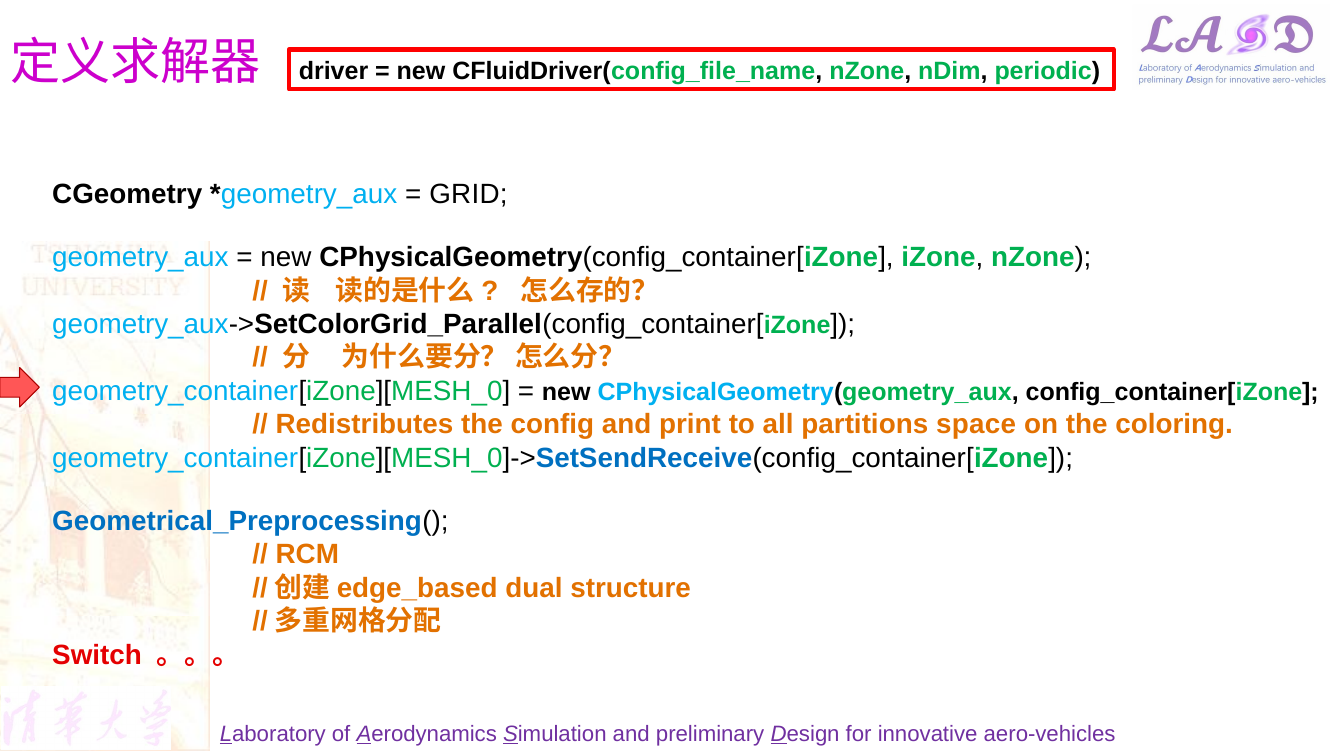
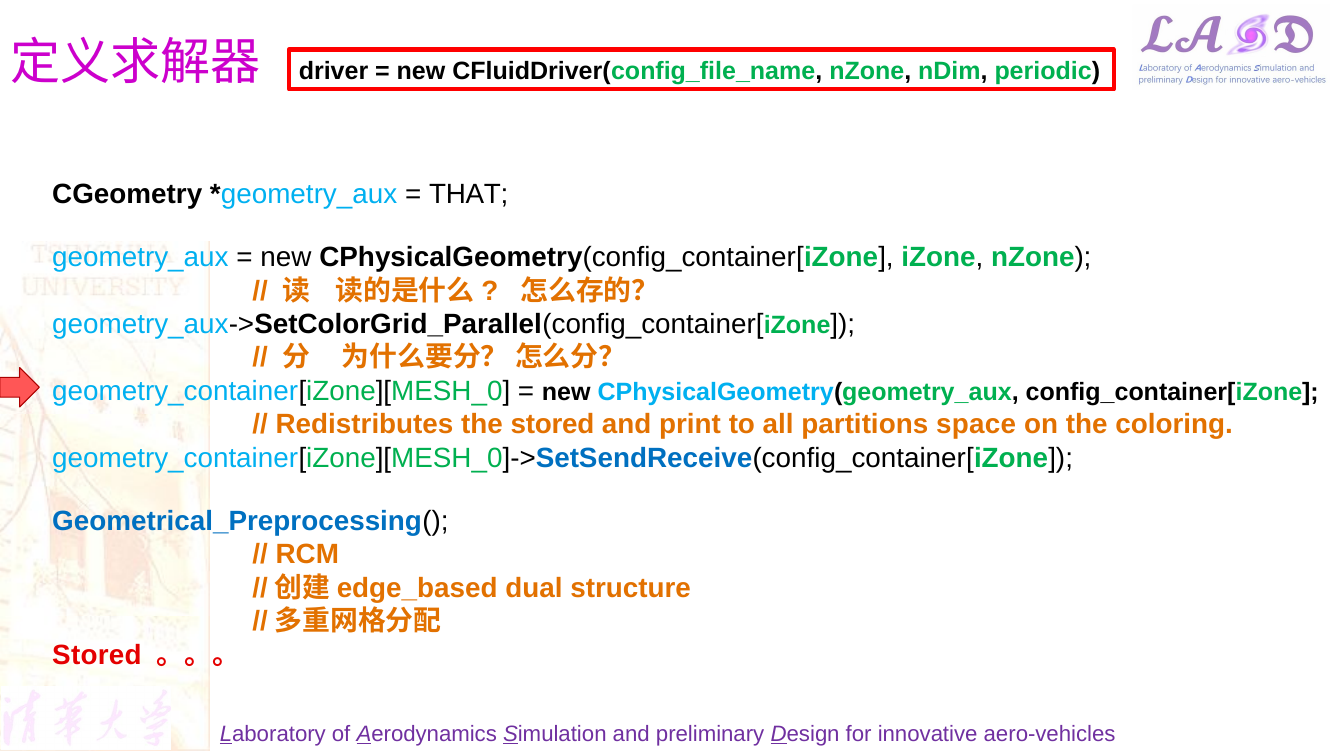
GRID: GRID -> THAT
the config: config -> stored
Switch at (97, 655): Switch -> Stored
